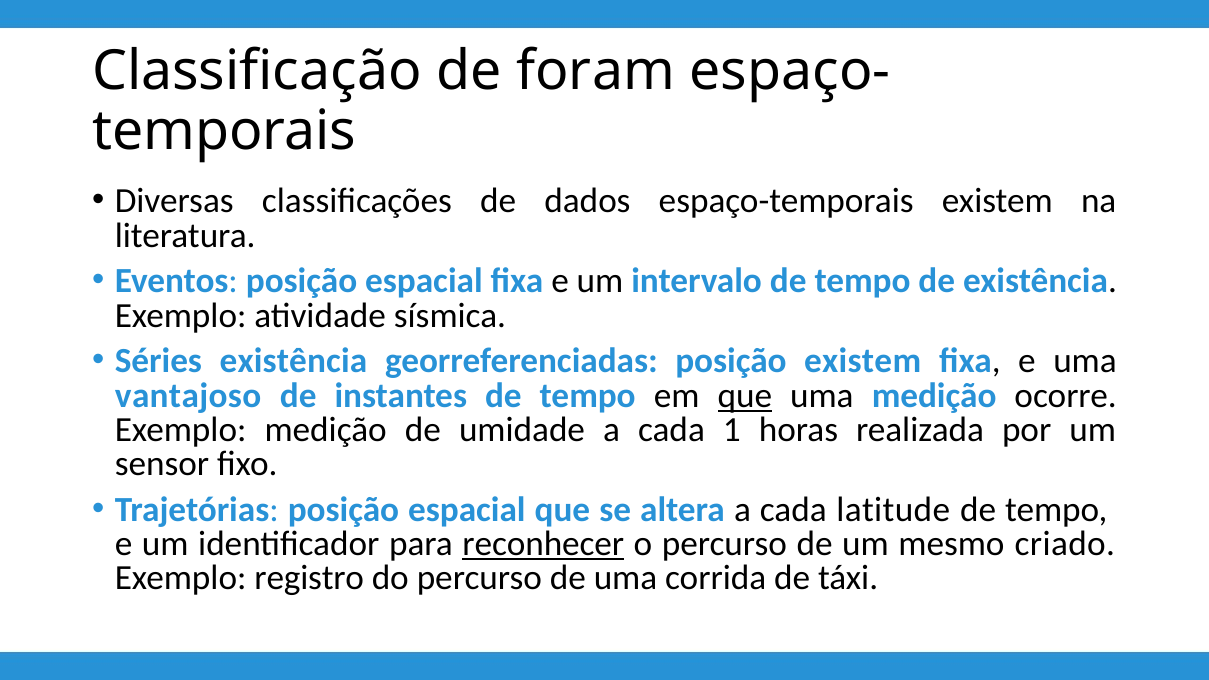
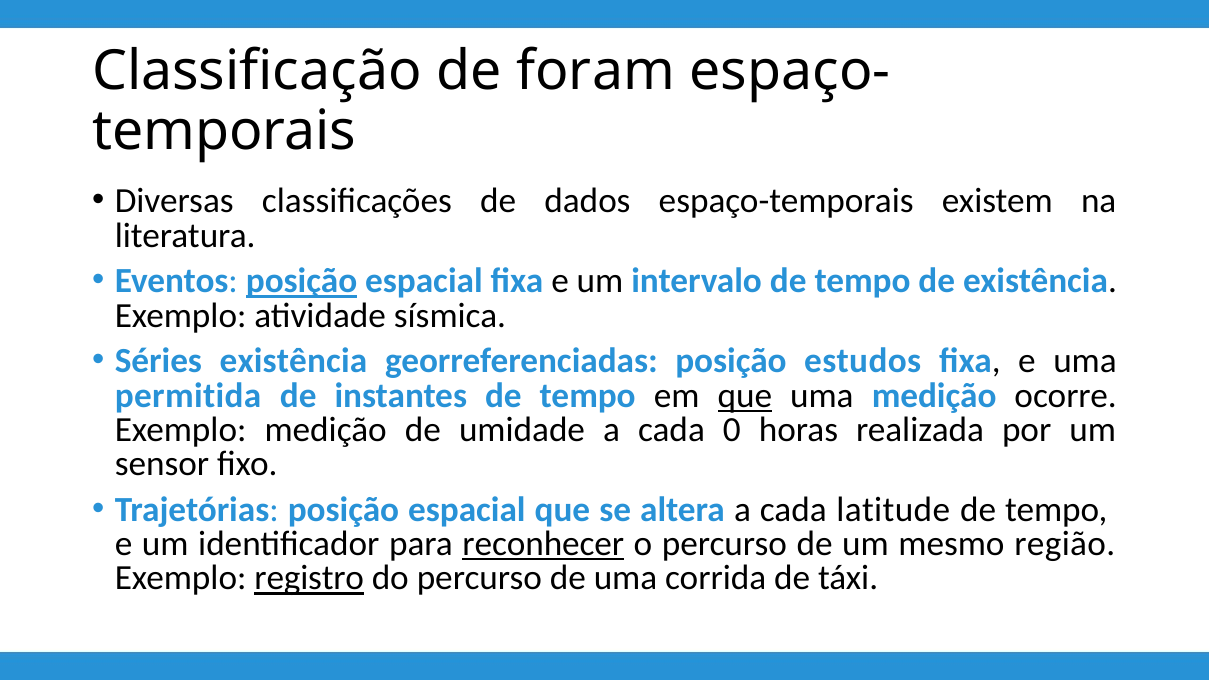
posição at (302, 281) underline: none -> present
posição existem: existem -> estudos
vantajoso: vantajoso -> permitida
1: 1 -> 0
criado: criado -> região
registro underline: none -> present
